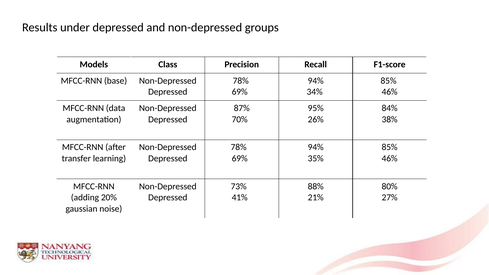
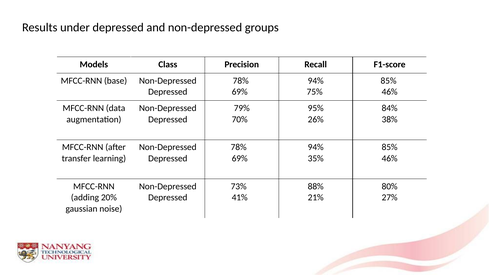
34%: 34% -> 75%
87%: 87% -> 79%
